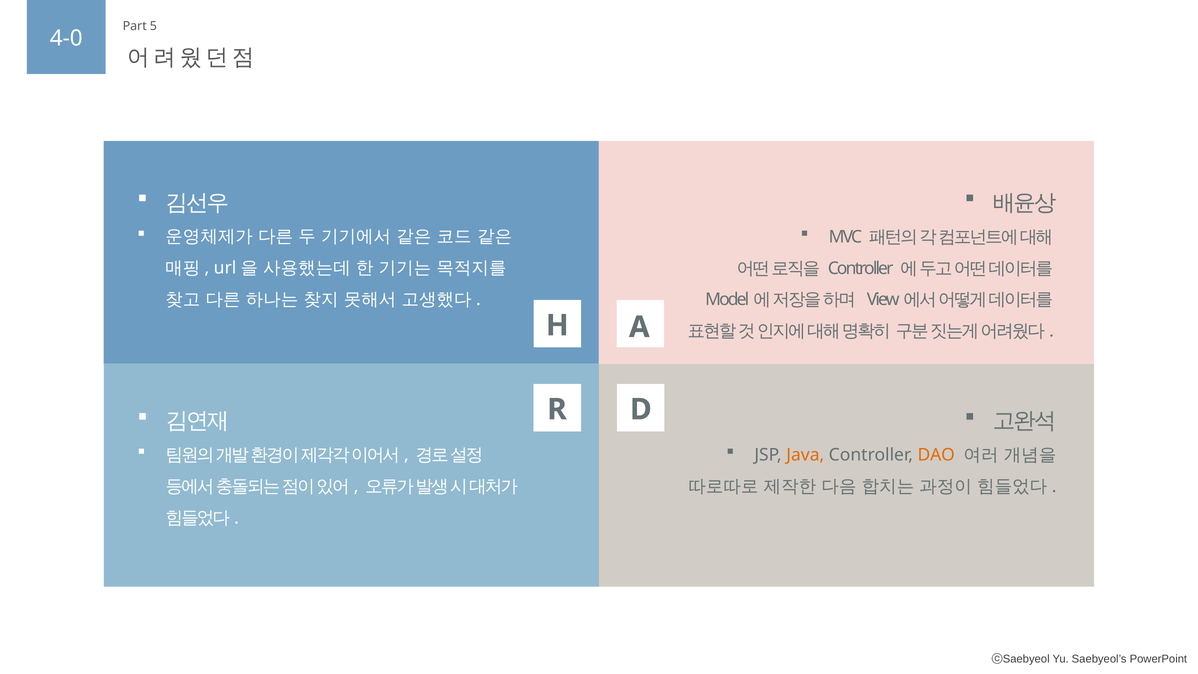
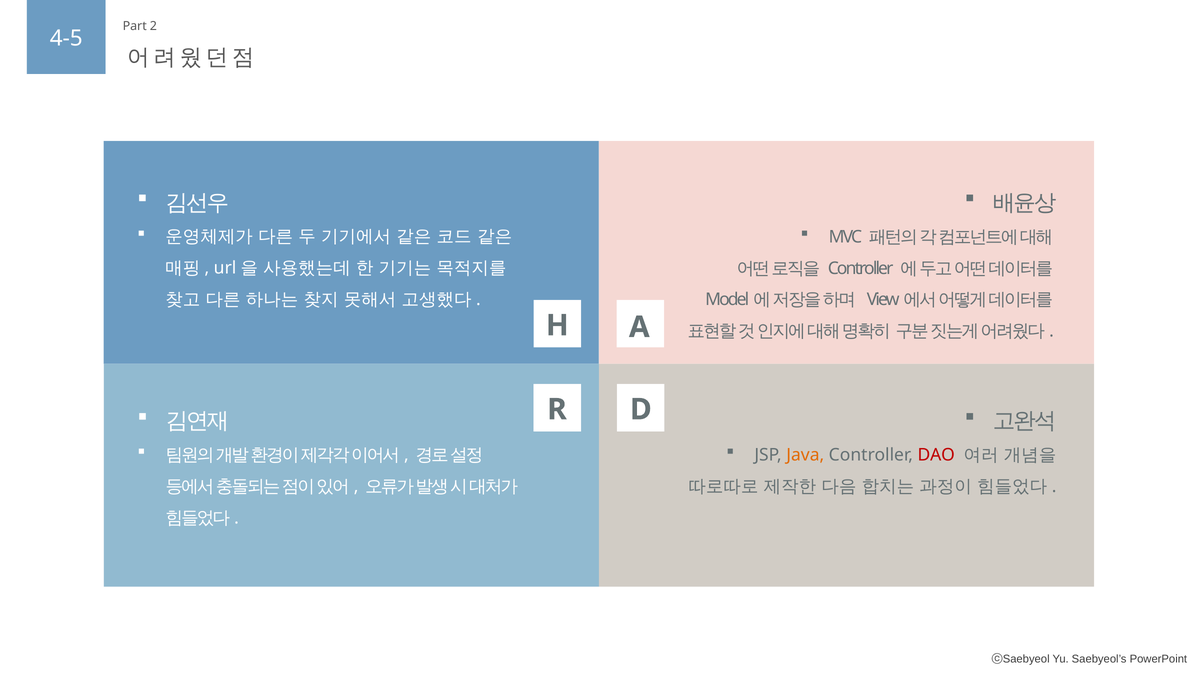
5: 5 -> 2
4-0: 4-0 -> 4-5
DAO colour: orange -> red
